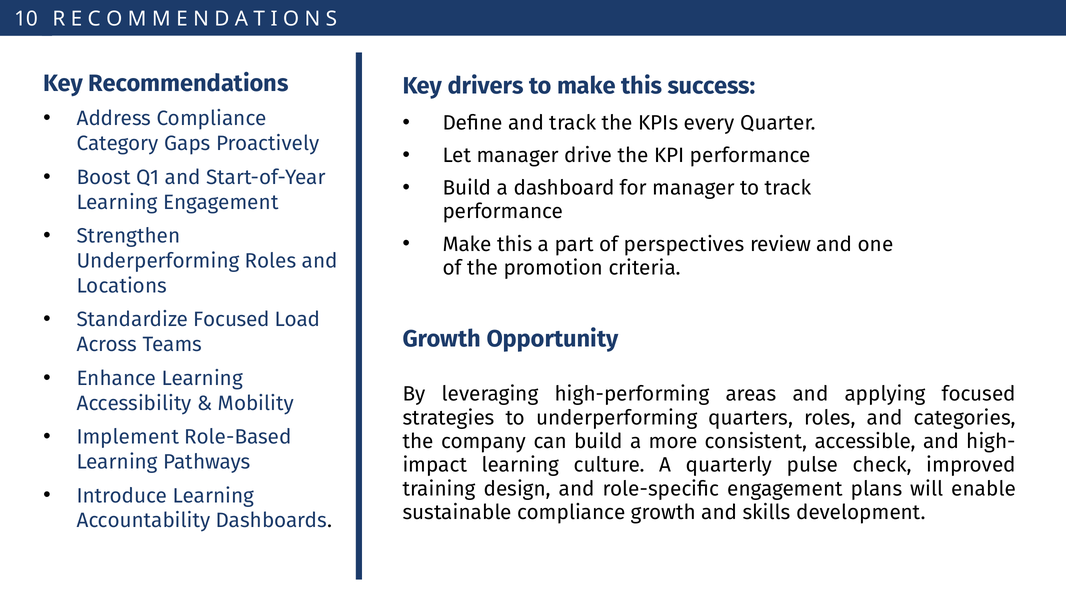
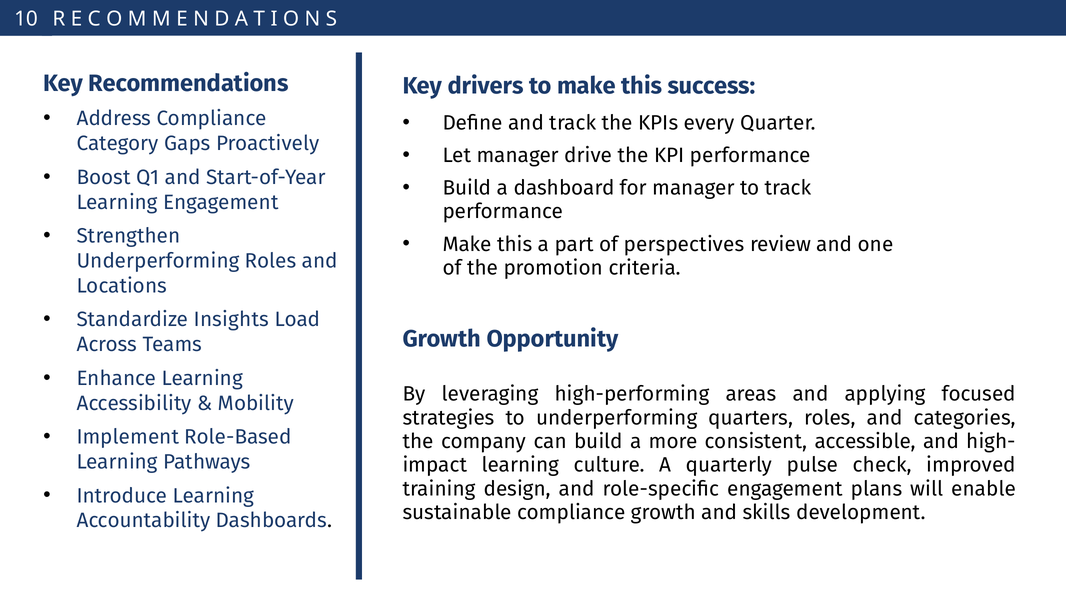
Standardize Focused: Focused -> Insights
